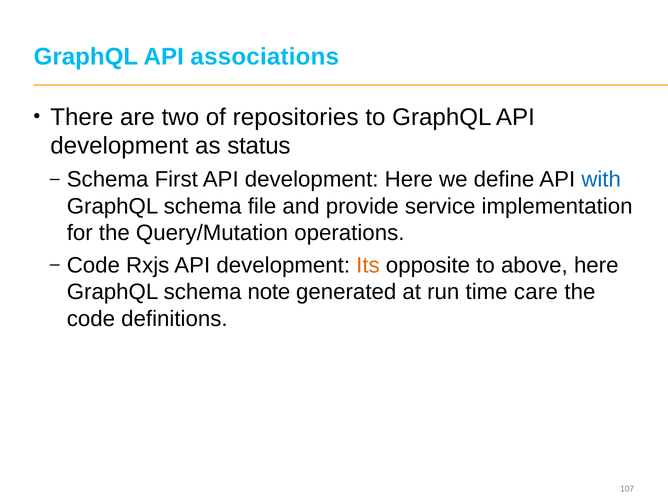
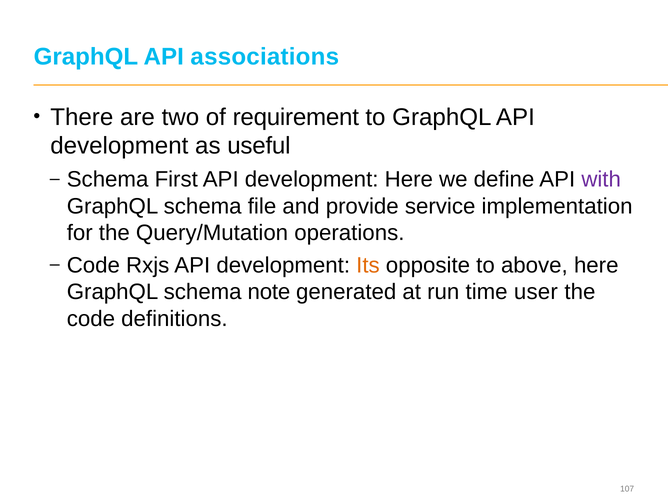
repositories: repositories -> requirement
status: status -> useful
with colour: blue -> purple
care: care -> user
